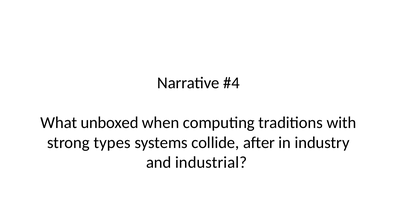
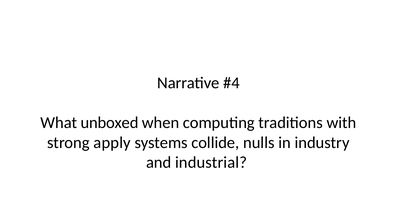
types: types -> apply
after: after -> nulls
